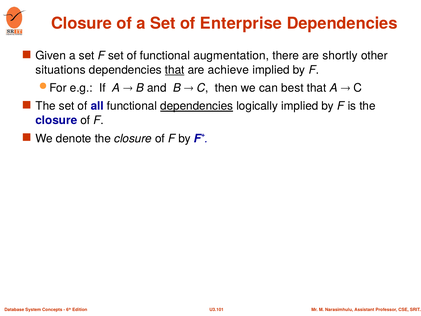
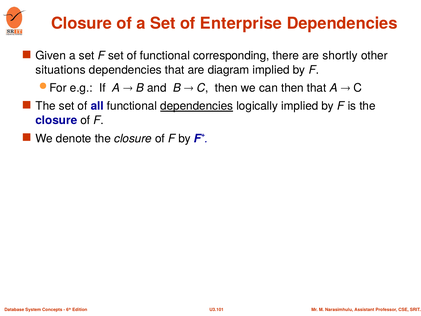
augmentation: augmentation -> corresponding
that at (175, 70) underline: present -> none
achieve: achieve -> diagram
can best: best -> then
